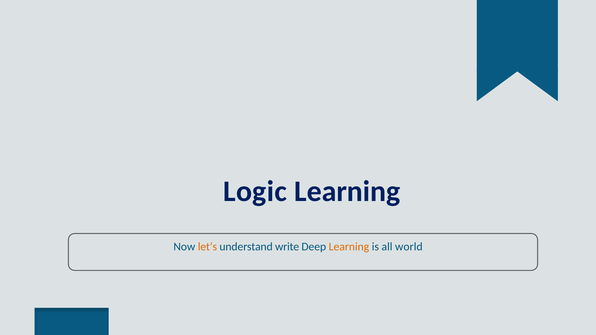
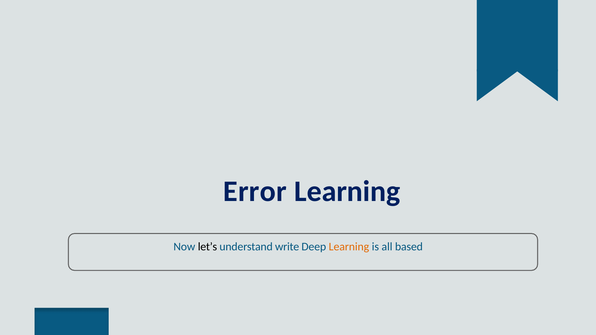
Logic: Logic -> Error
let’s colour: orange -> black
world: world -> based
